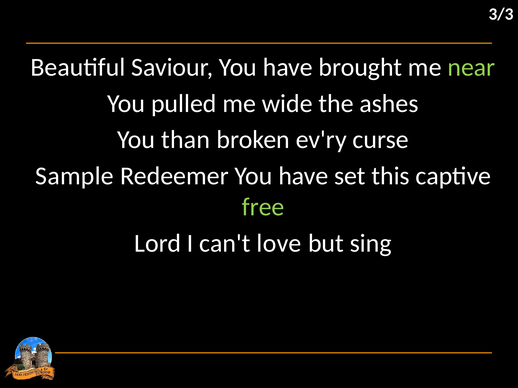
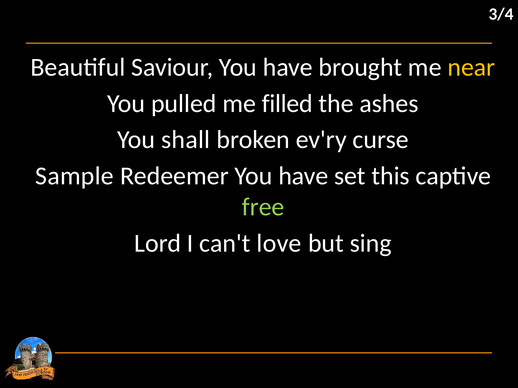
3/3: 3/3 -> 3/4
near colour: light green -> yellow
wide: wide -> filled
than: than -> shall
